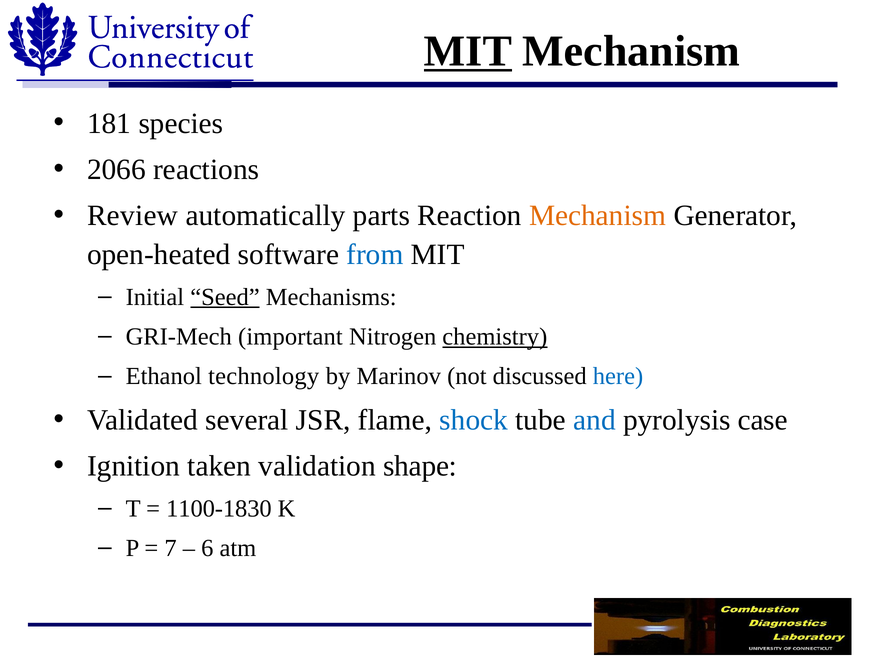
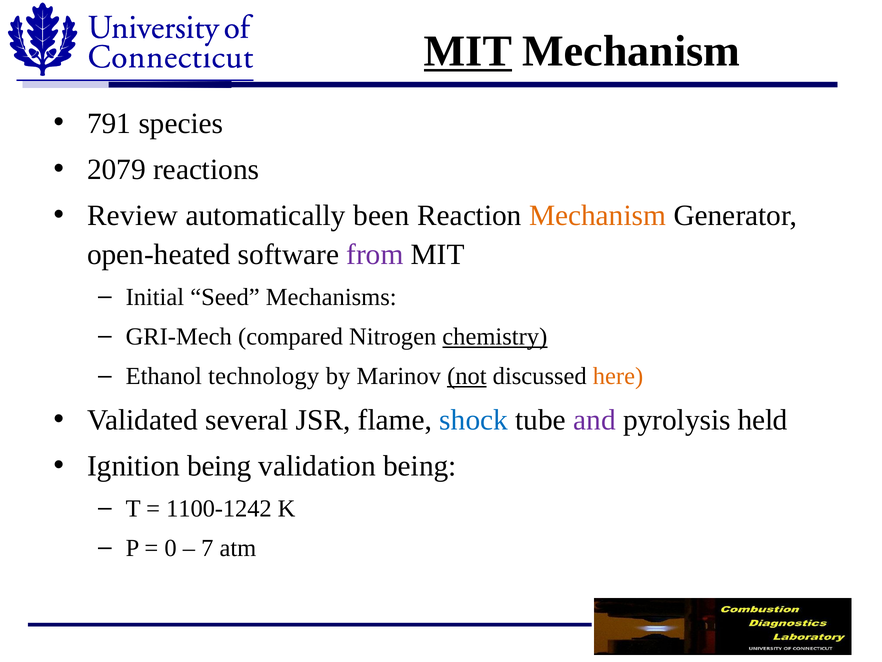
181: 181 -> 791
2066: 2066 -> 2079
parts: parts -> been
from colour: blue -> purple
Seed underline: present -> none
important: important -> compared
not underline: none -> present
here colour: blue -> orange
and colour: blue -> purple
case: case -> held
Ignition taken: taken -> being
validation shape: shape -> being
1100-1830: 1100-1830 -> 1100-1242
7: 7 -> 0
6: 6 -> 7
